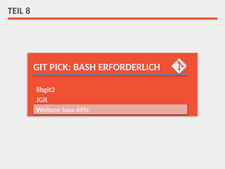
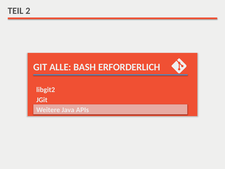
8: 8 -> 2
PICK: PICK -> ALLE
